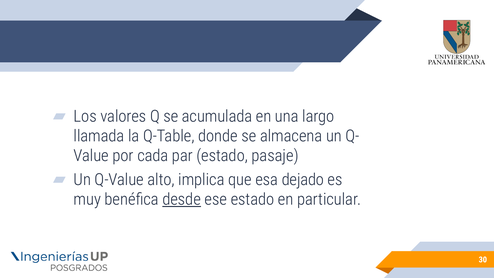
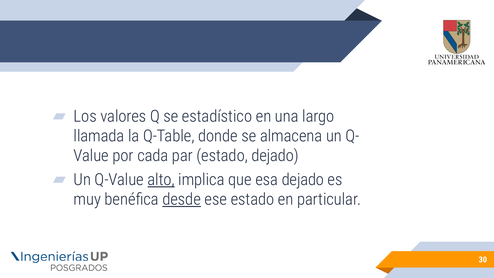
acumulada: acumulada -> estadístico
estado pasaje: pasaje -> dejado
alto underline: none -> present
